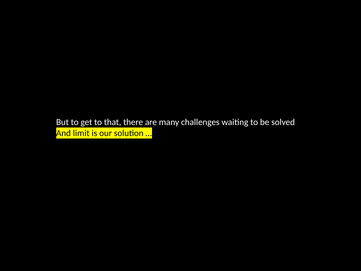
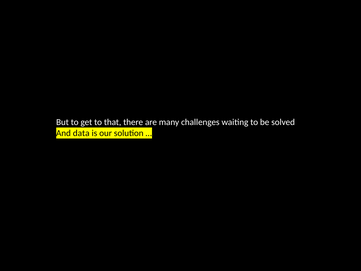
limit: limit -> data
